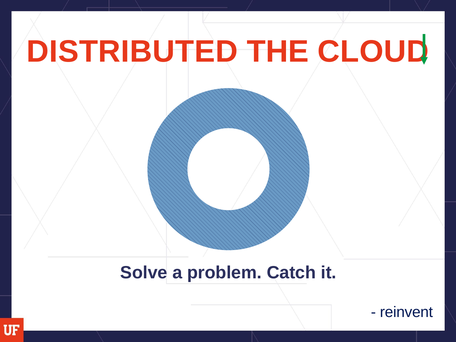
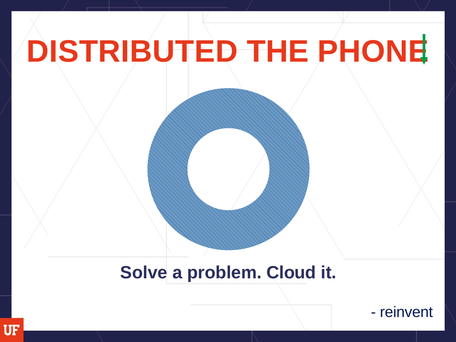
CLOUD: CLOUD -> PHONE
Catch: Catch -> Cloud
